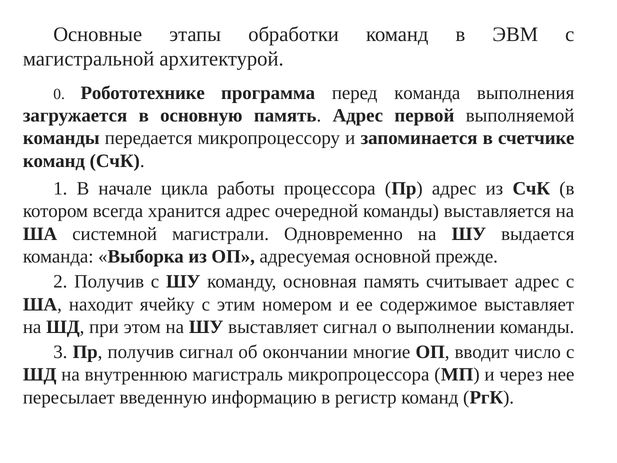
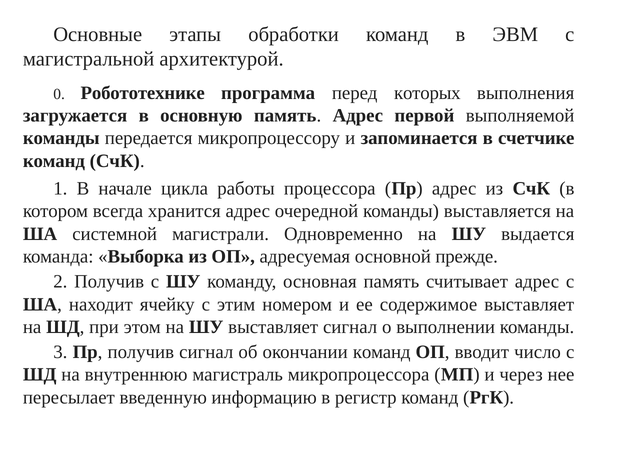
перед команда: команда -> которых
окончании многие: многие -> команд
